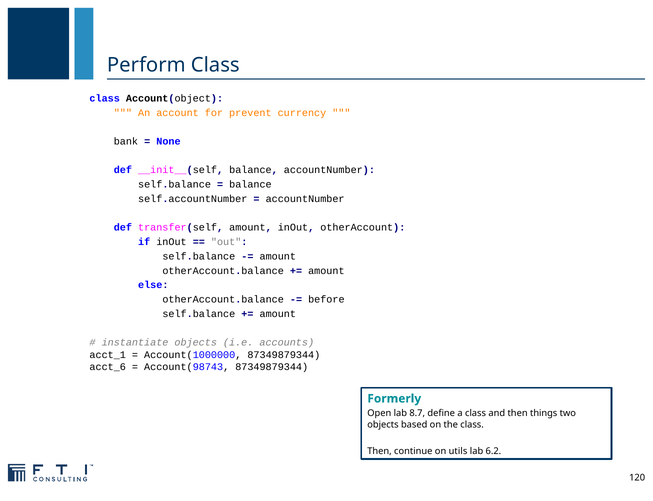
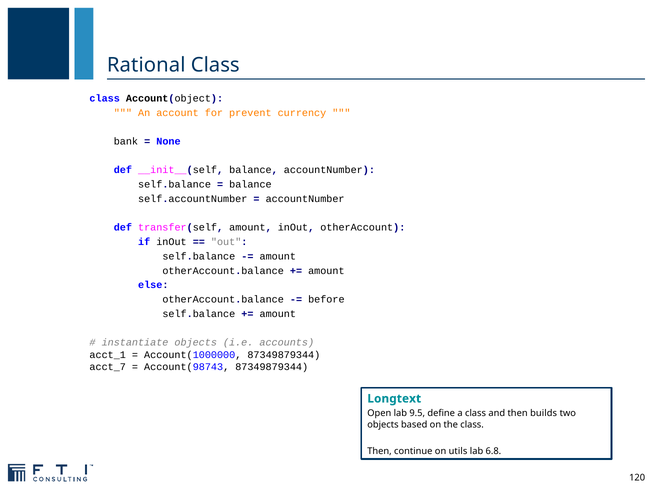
Perform: Perform -> Rational
acct_6: acct_6 -> acct_7
Formerly: Formerly -> Longtext
8.7: 8.7 -> 9.5
things: things -> builds
6.2: 6.2 -> 6.8
